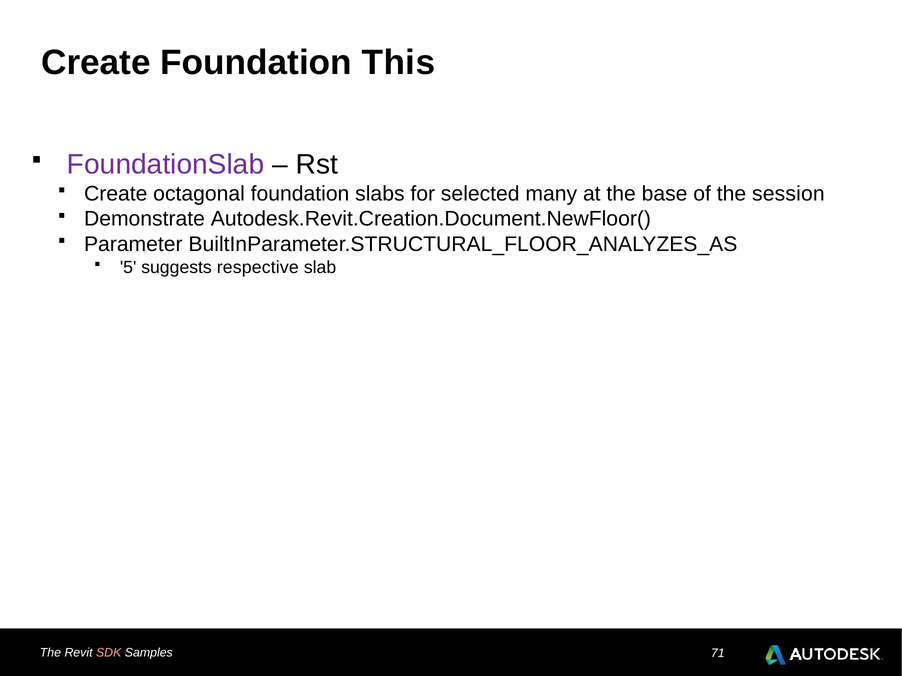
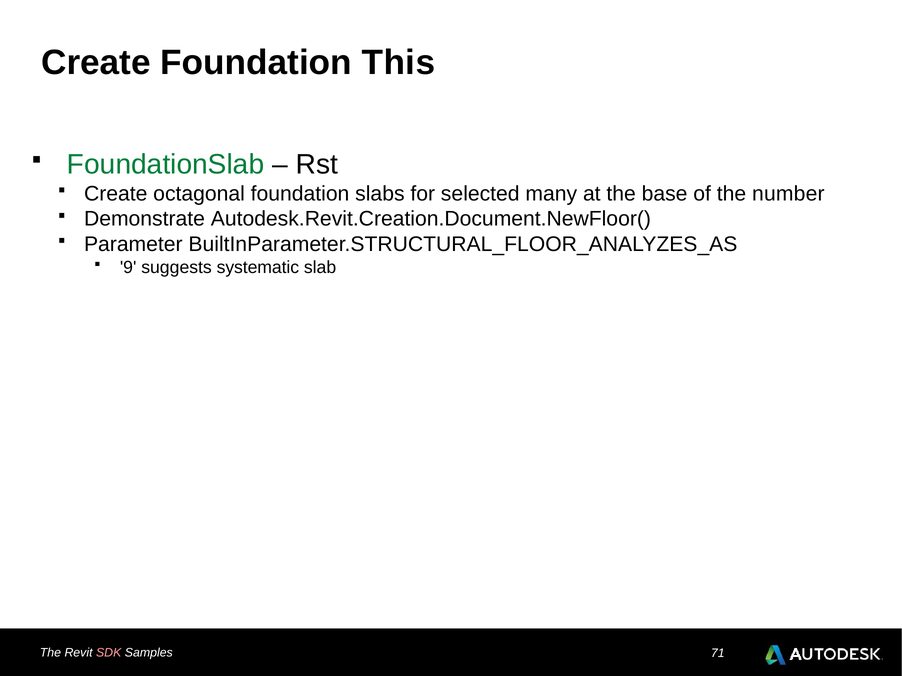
FoundationSlab colour: purple -> green
session: session -> number
5: 5 -> 9
respective: respective -> systematic
